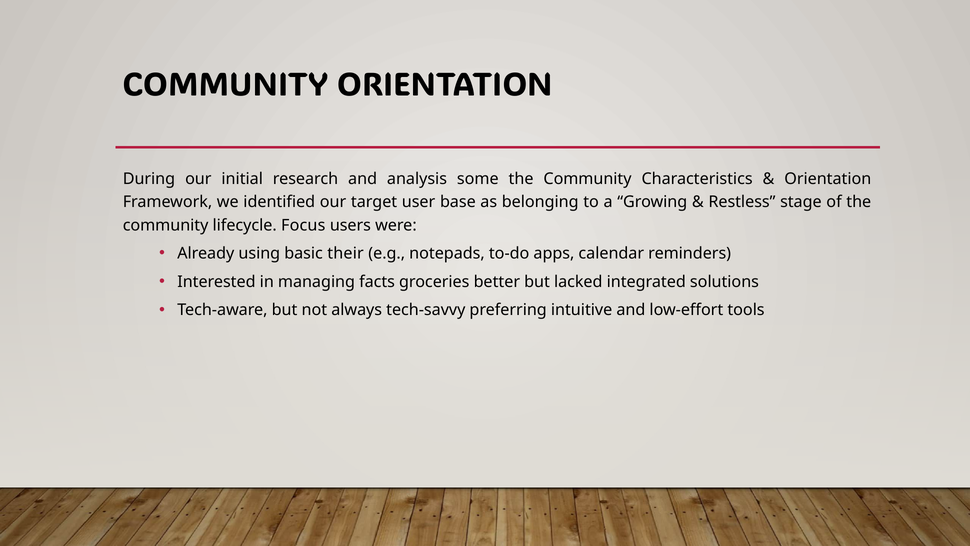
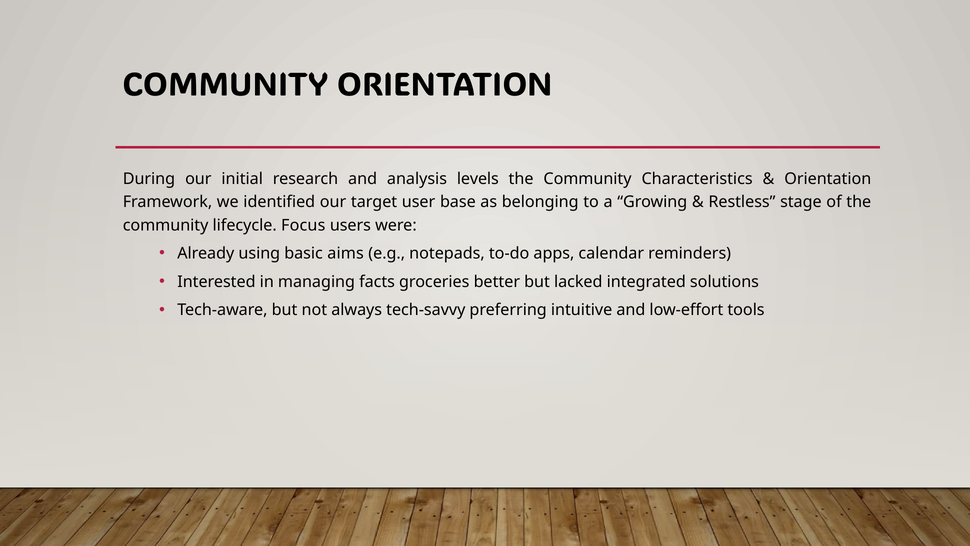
some: some -> levels
their: their -> aims
